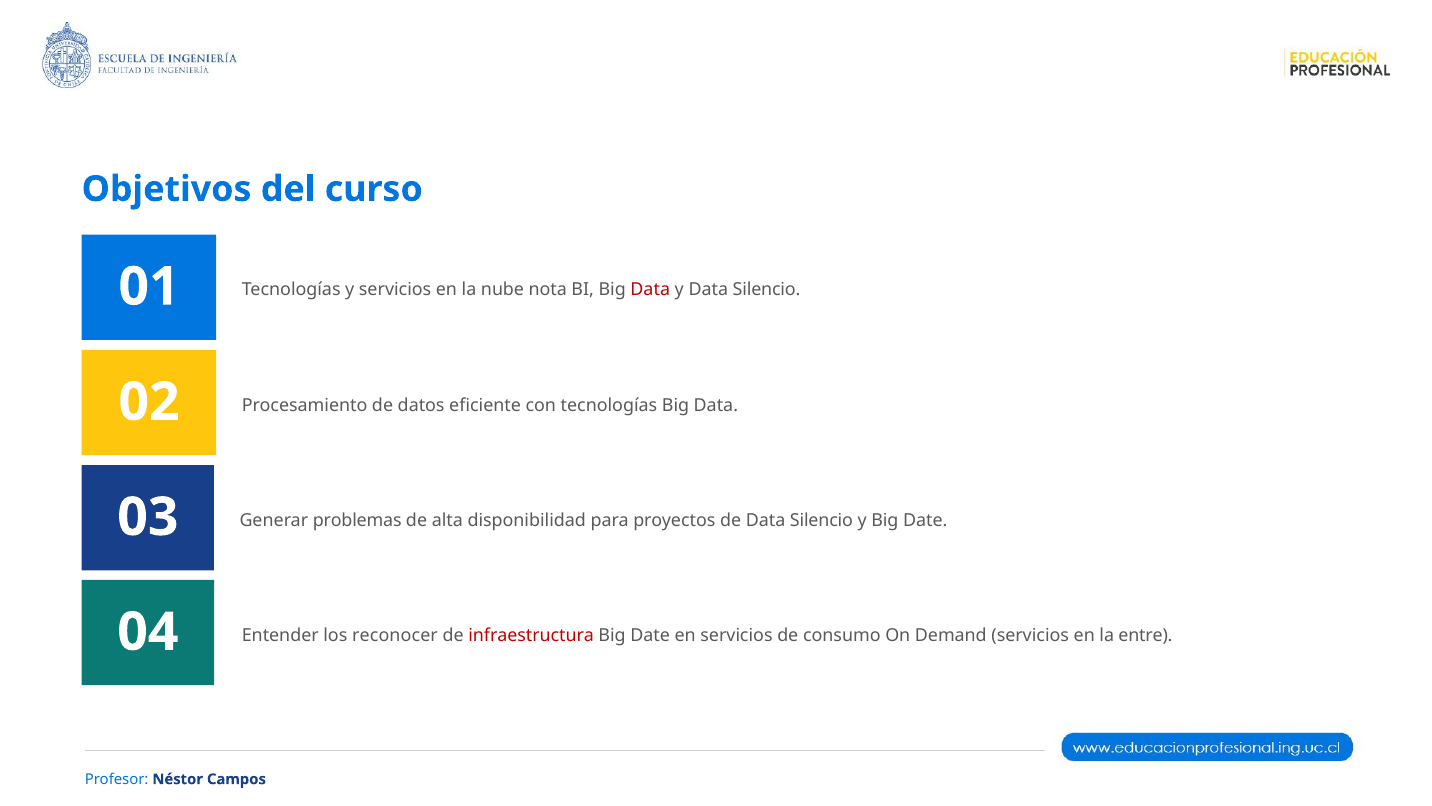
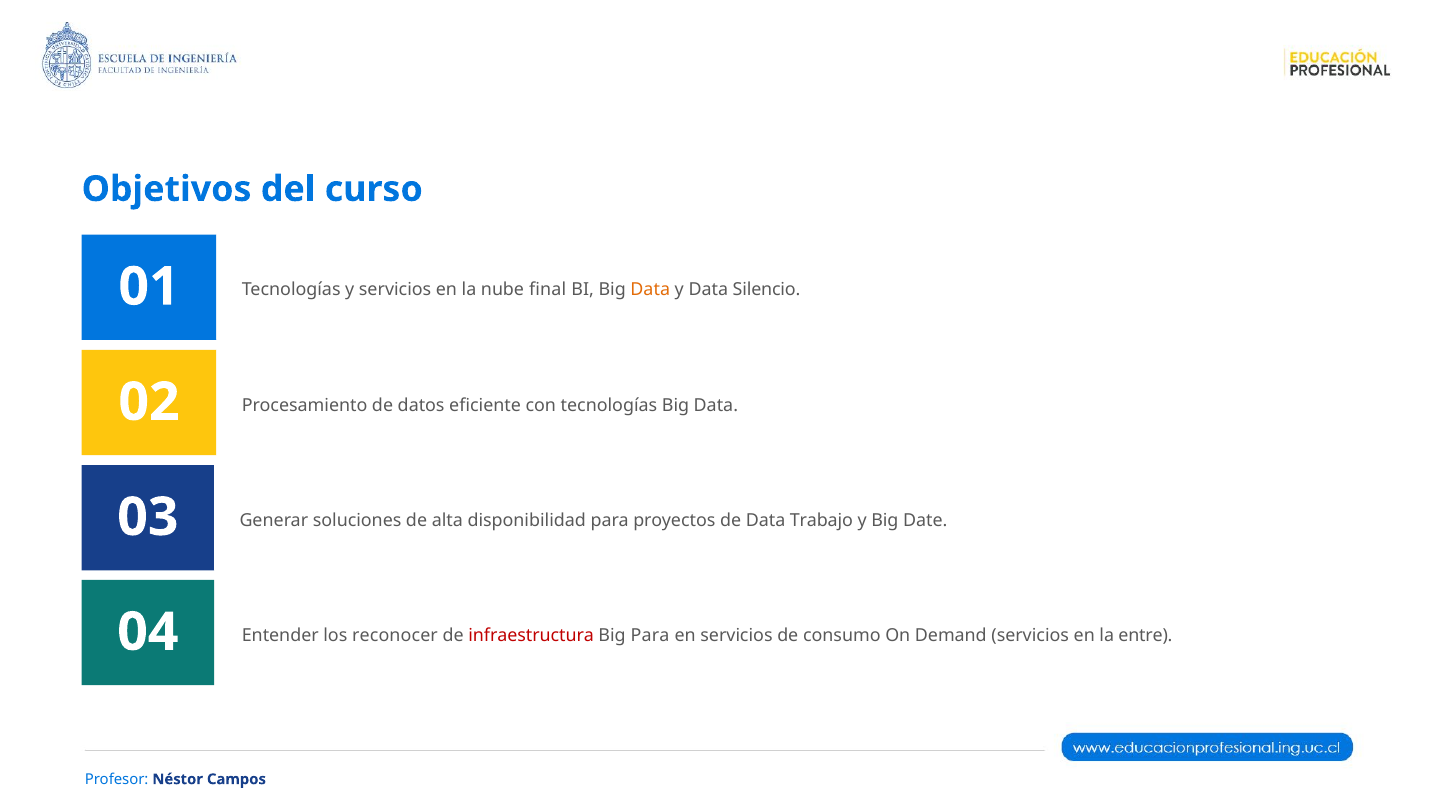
nota: nota -> final
Data at (650, 290) colour: red -> orange
problemas: problemas -> soluciones
de Data Silencio: Silencio -> Trabajo
Date at (650, 635): Date -> Para
